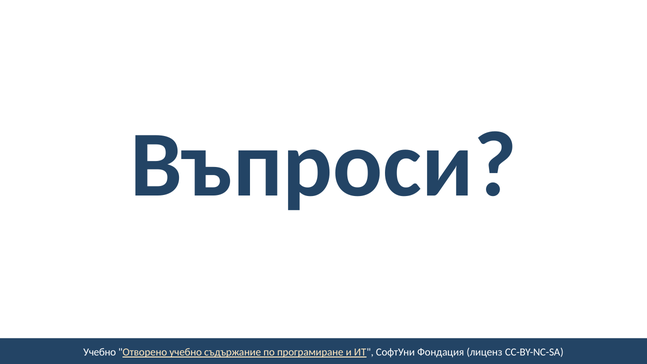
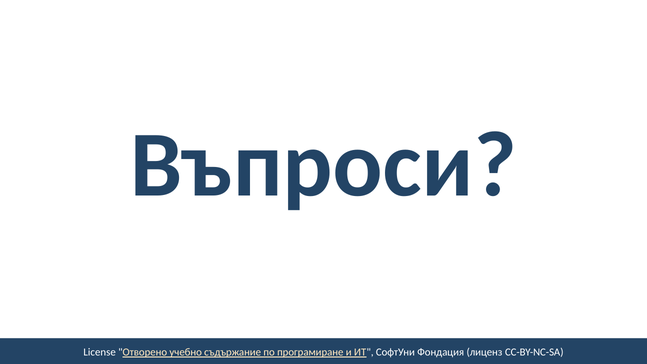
Учебно at (100, 352): Учебно -> License
